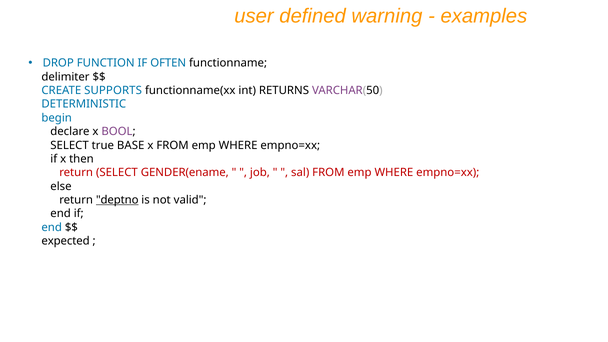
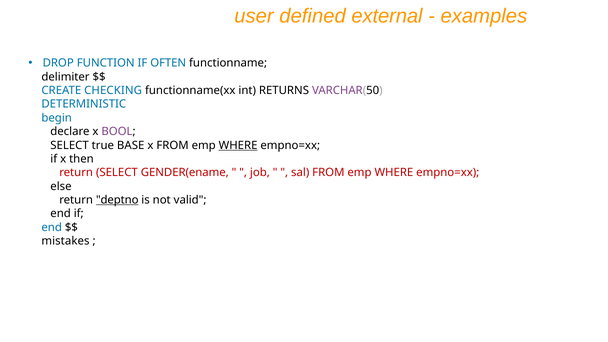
warning: warning -> external
SUPPORTS: SUPPORTS -> CHECKING
WHERE at (238, 145) underline: none -> present
expected: expected -> mistakes
